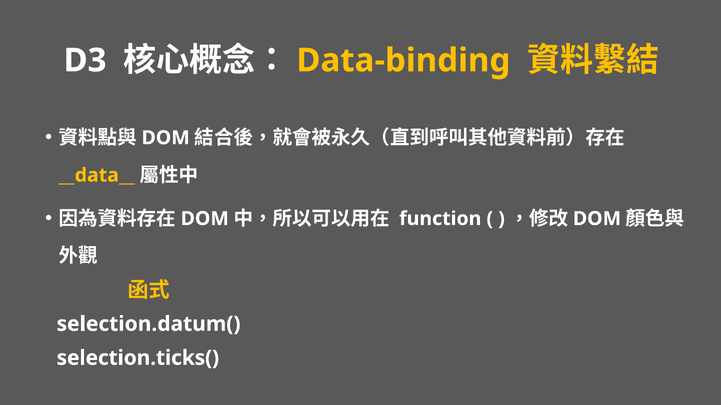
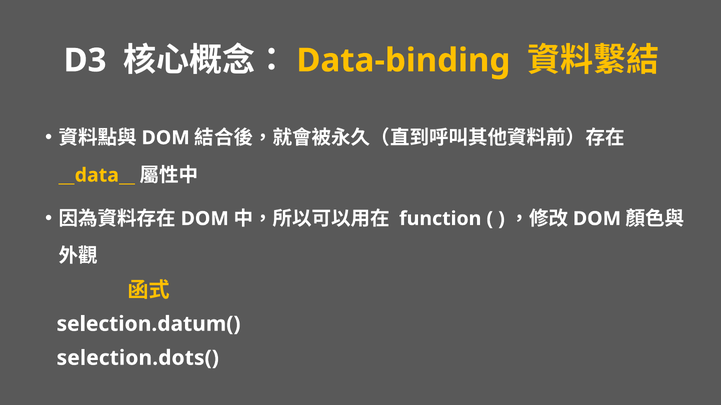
selection.ticks(: selection.ticks( -> selection.dots(
